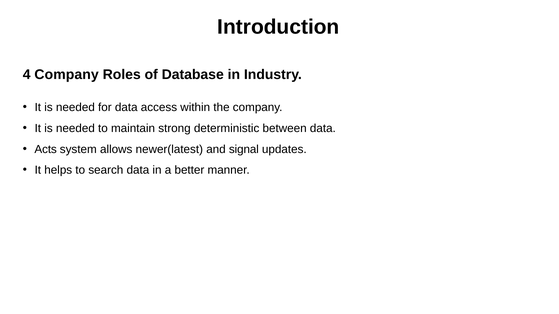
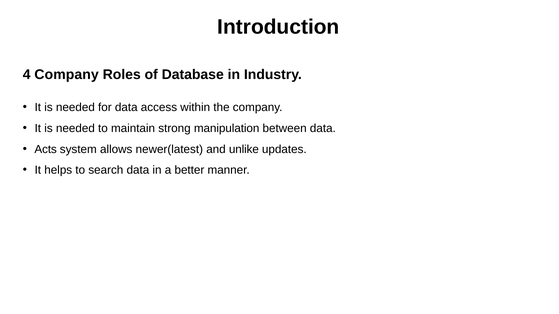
deterministic: deterministic -> manipulation
signal: signal -> unlike
